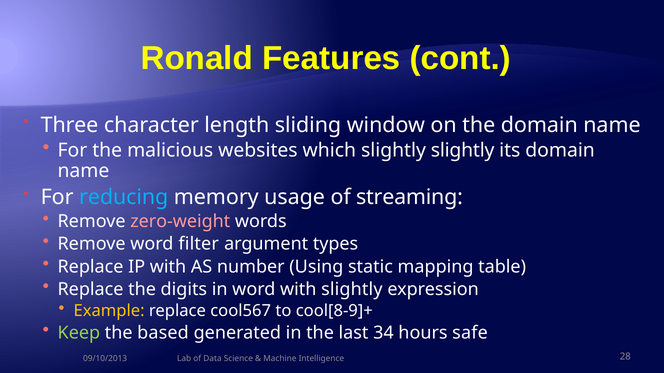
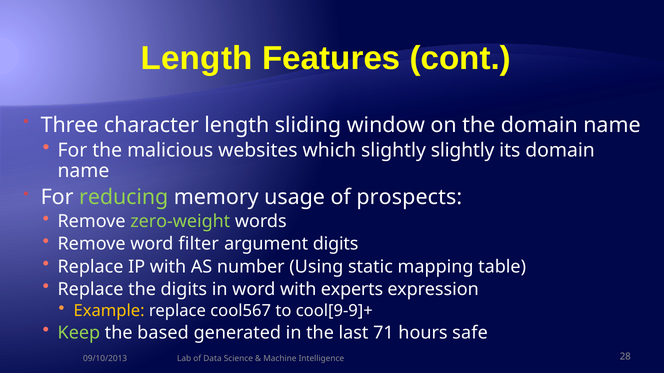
Ronald at (197, 58): Ronald -> Length
reducing colour: light blue -> light green
streaming: streaming -> prospects
zero-weight colour: pink -> light green
argument types: types -> digits
with slightly: slightly -> experts
cool[8-9]+: cool[8-9]+ -> cool[9-9]+
34: 34 -> 71
